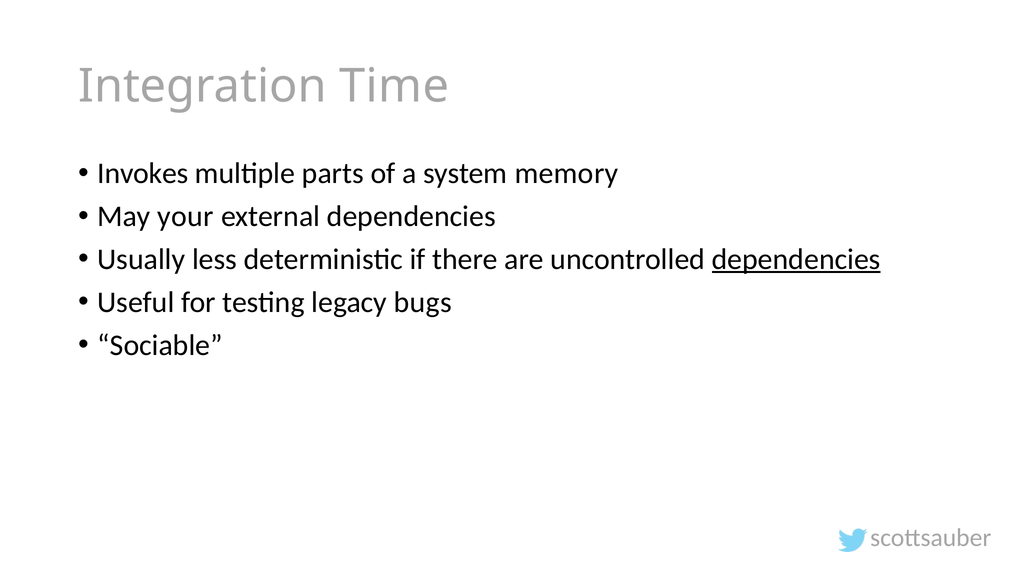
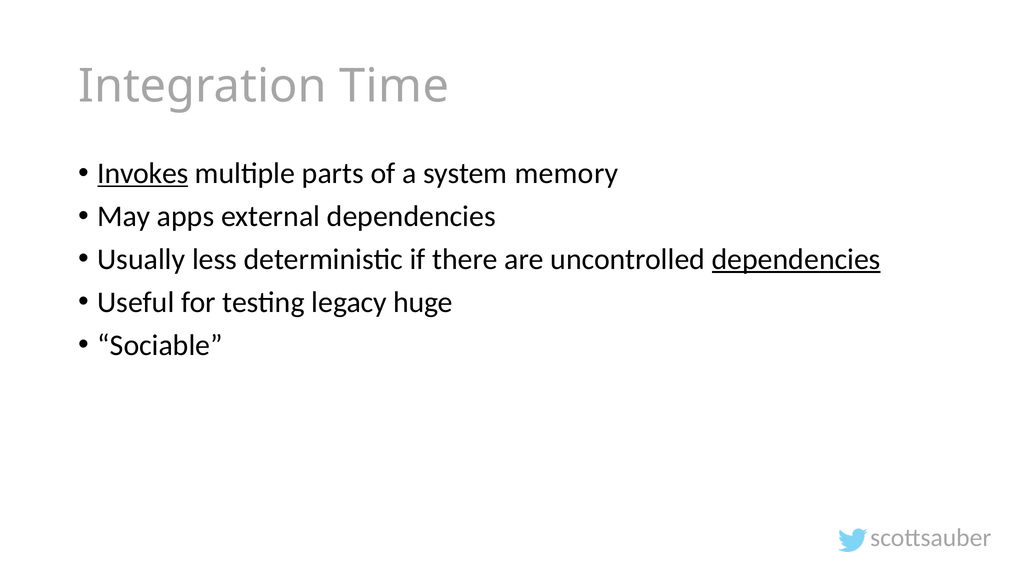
Invokes underline: none -> present
your: your -> apps
bugs: bugs -> huge
